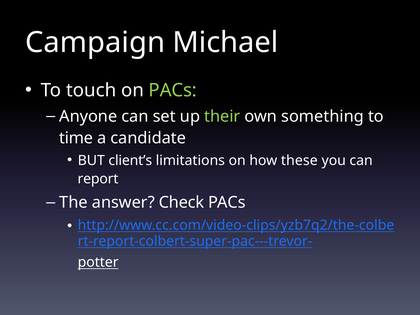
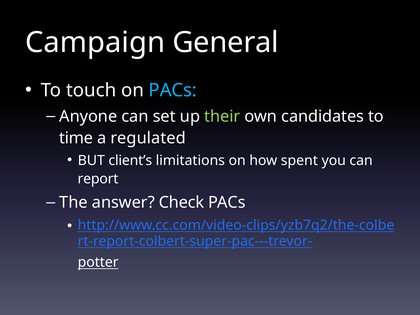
Michael: Michael -> General
PACs at (173, 90) colour: light green -> light blue
something: something -> candidates
candidate: candidate -> regulated
these: these -> spent
